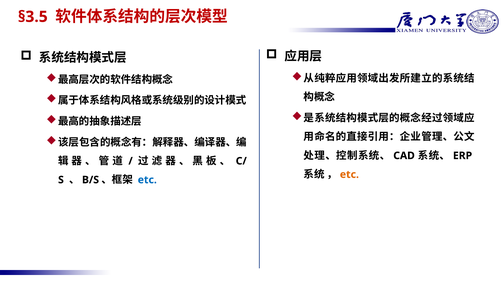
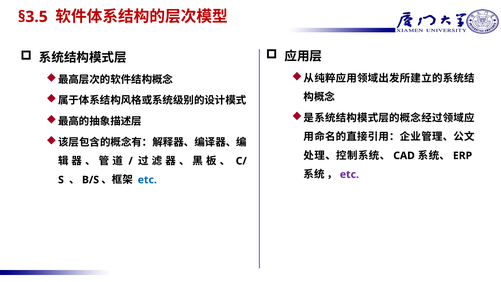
etc at (349, 174) colour: orange -> purple
